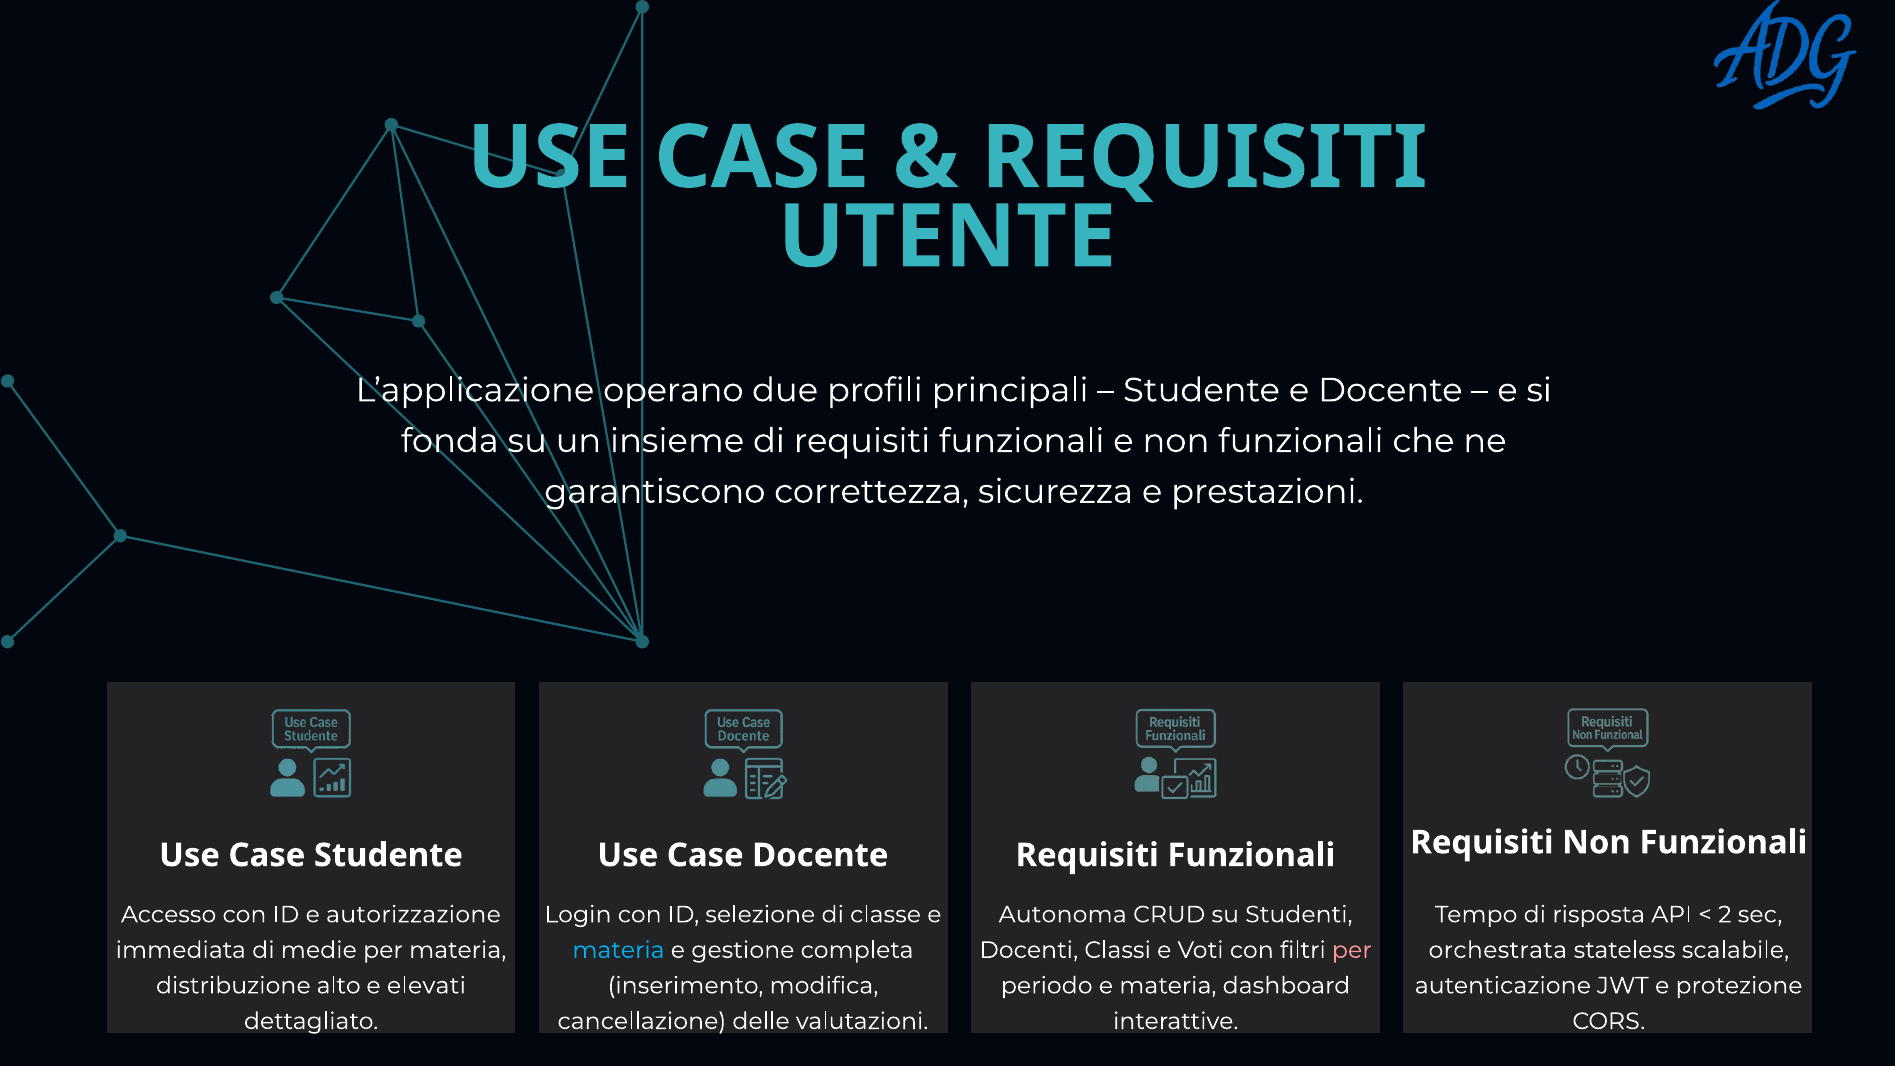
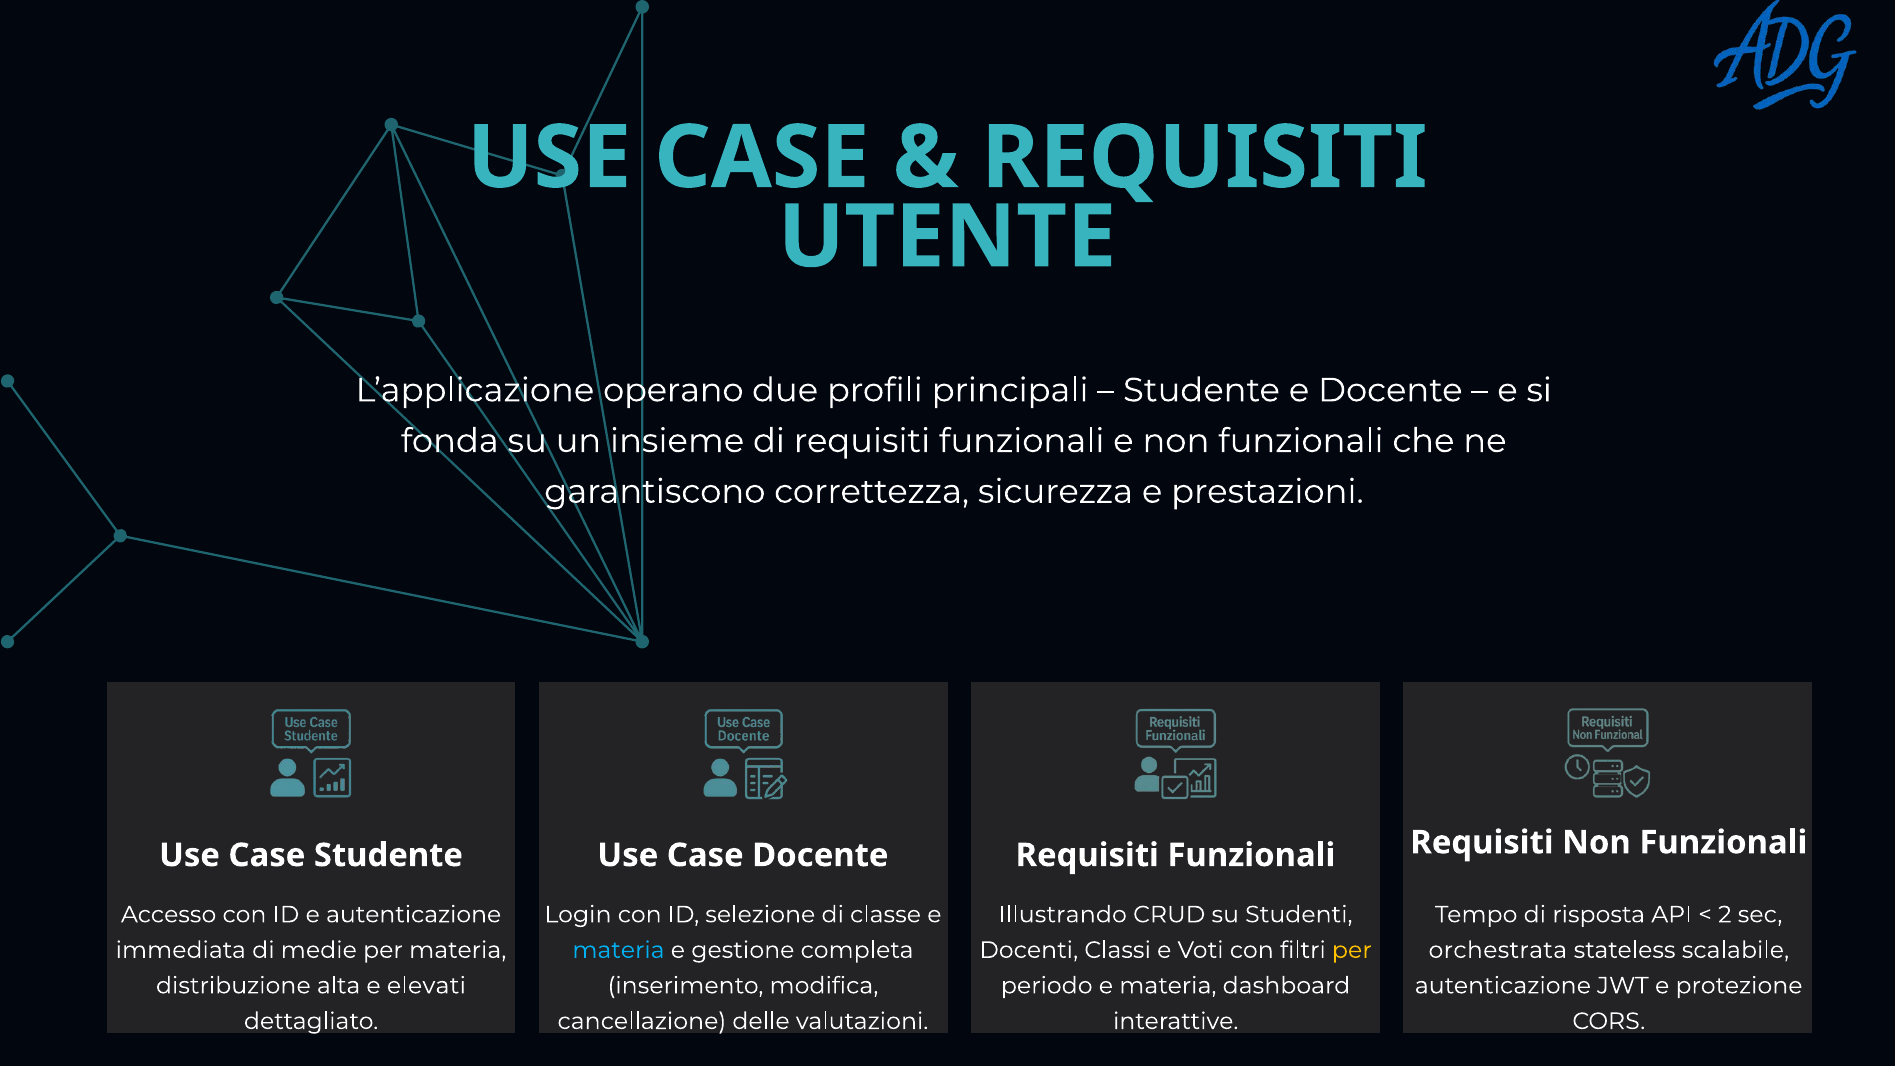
e autorizzazione: autorizzazione -> autenticazione
Autonoma: Autonoma -> Illustrando
per at (1352, 950) colour: pink -> yellow
alto: alto -> alta
